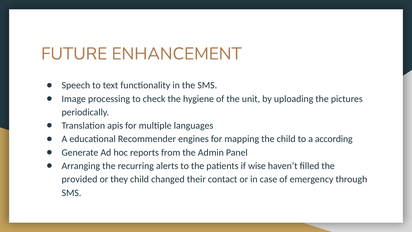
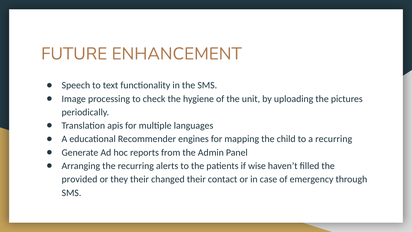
a according: according -> recurring
they child: child -> their
